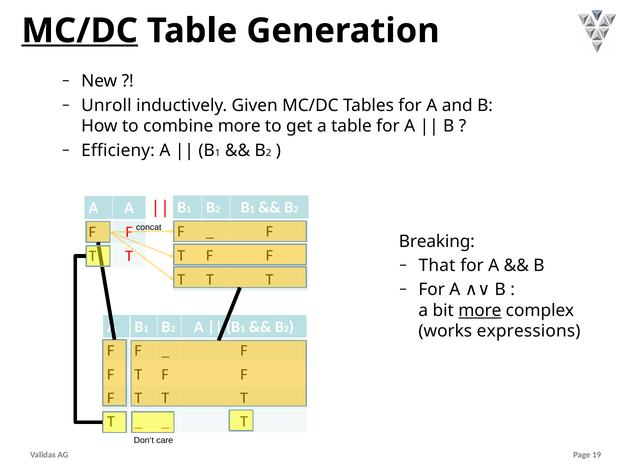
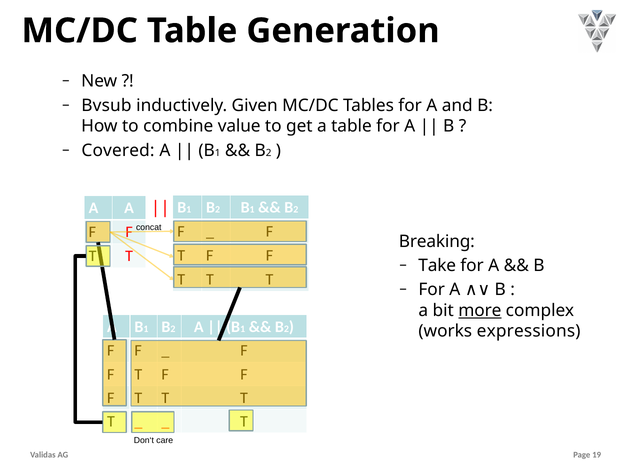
MC/DC at (80, 31) underline: present -> none
Unroll: Unroll -> Bvsub
combine more: more -> value
Efficieny: Efficieny -> Covered
That: That -> Take
